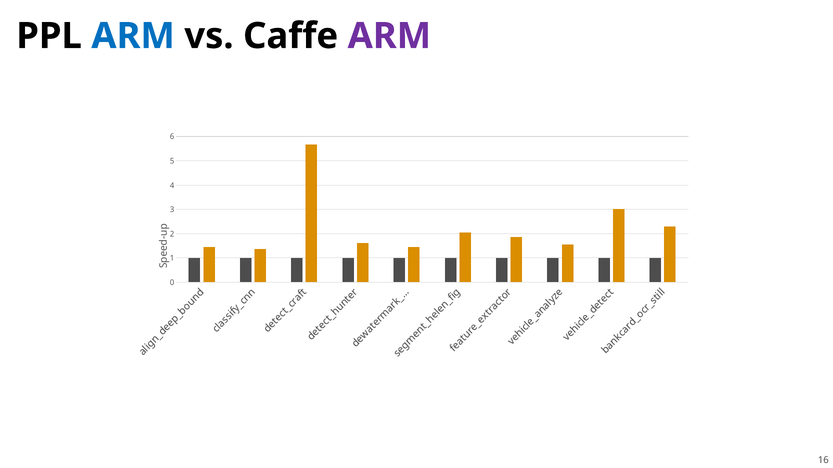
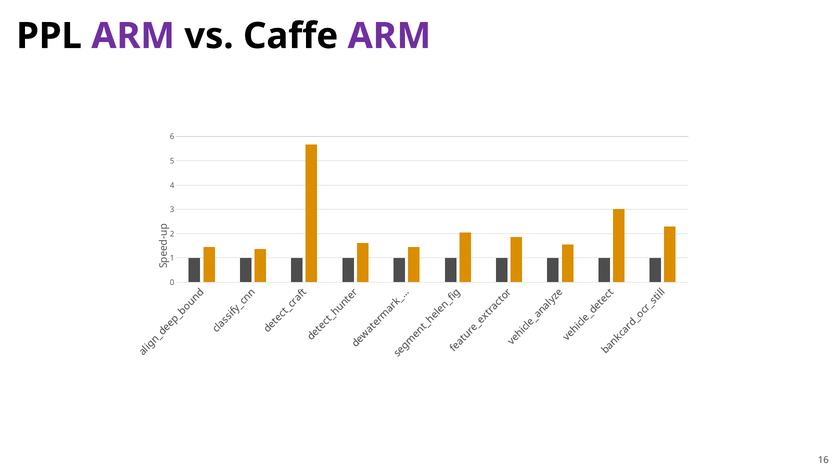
ARM at (133, 36) colour: blue -> purple
